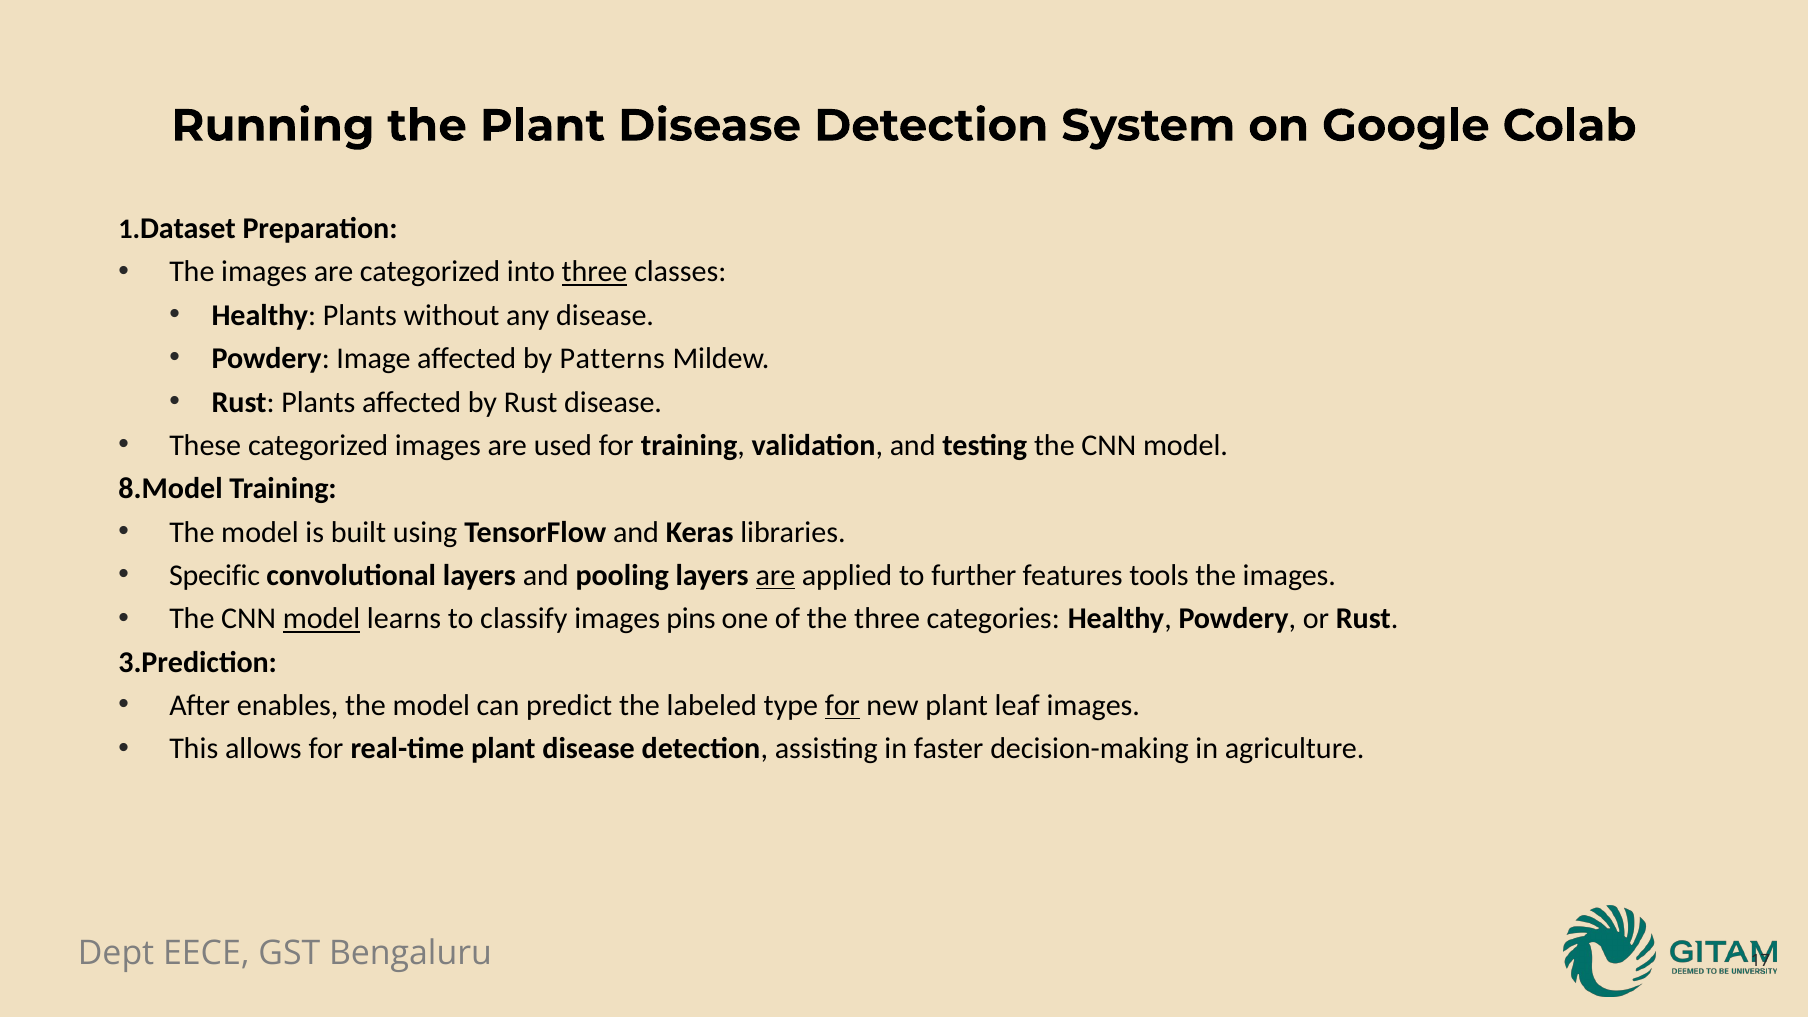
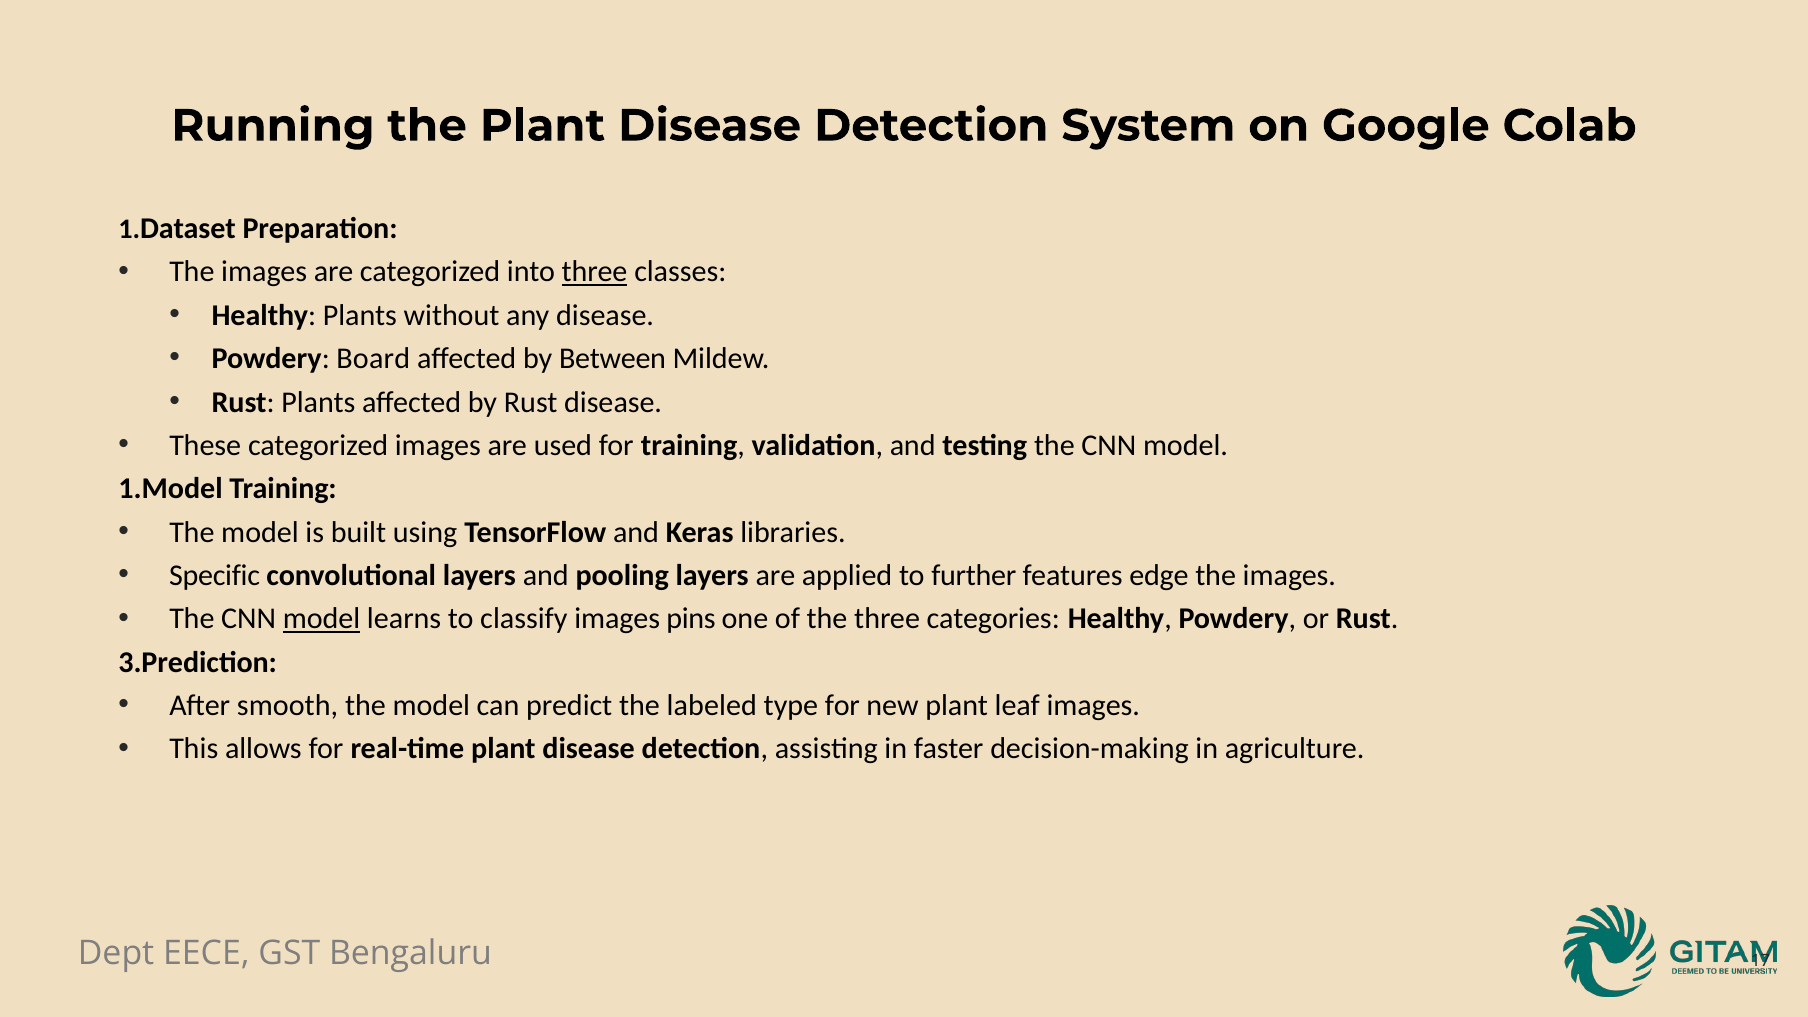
Image: Image -> Board
Patterns: Patterns -> Between
8.Model: 8.Model -> 1.Model
are at (775, 575) underline: present -> none
tools: tools -> edge
enables: enables -> smooth
for at (842, 706) underline: present -> none
